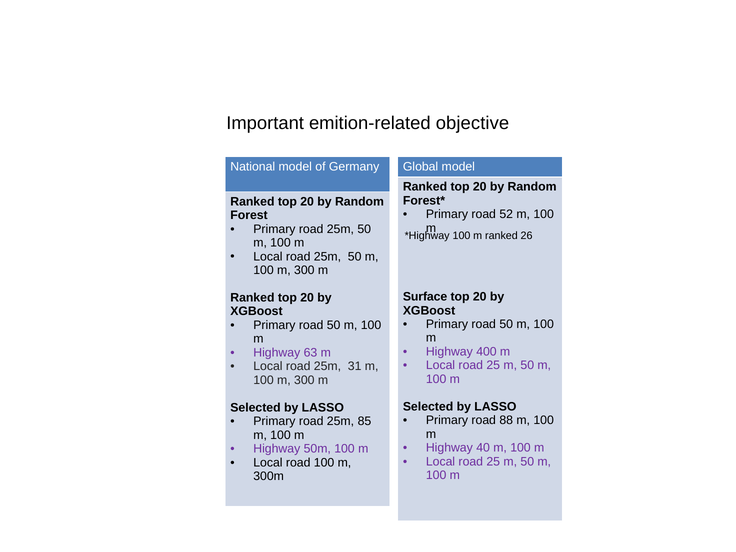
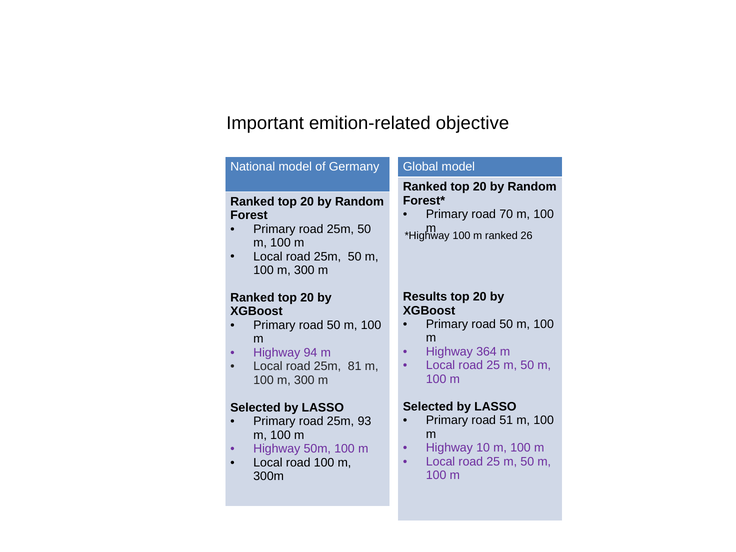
52: 52 -> 70
Surface: Surface -> Results
400: 400 -> 364
63: 63 -> 94
31: 31 -> 81
88: 88 -> 51
85: 85 -> 93
40: 40 -> 10
